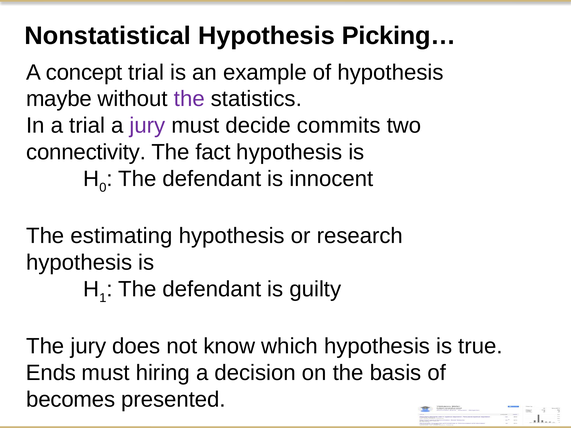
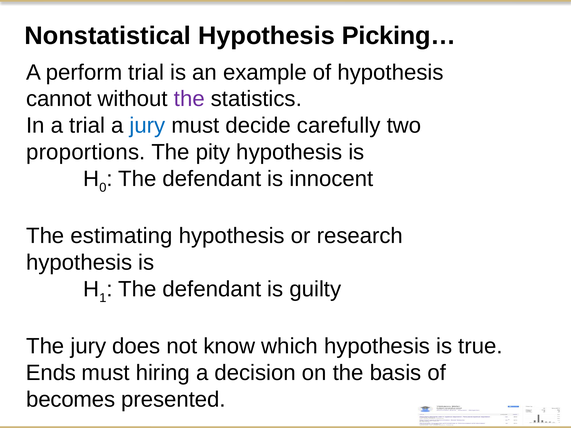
concept: concept -> perform
maybe: maybe -> cannot
jury at (147, 126) colour: purple -> blue
commits: commits -> carefully
connectivity: connectivity -> proportions
fact: fact -> pity
